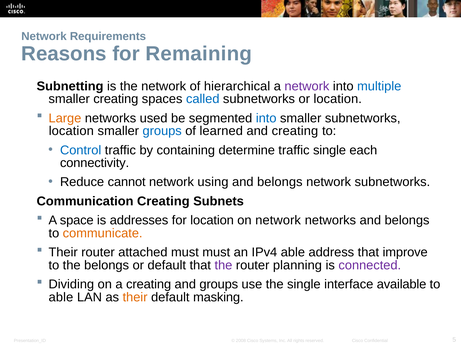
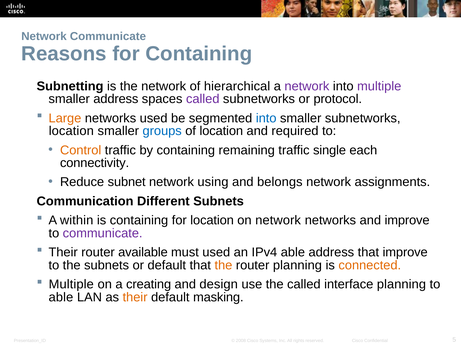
Network Requirements: Requirements -> Communicate
for Remaining: Remaining -> Containing
multiple at (379, 86) colour: blue -> purple
smaller creating: creating -> address
called at (203, 99) colour: blue -> purple
or location: location -> protocol
of learned: learned -> location
and creating: creating -> required
Control colour: blue -> orange
determine: determine -> remaining
cannot: cannot -> subnet
network subnetworks: subnetworks -> assignments
Communication Creating: Creating -> Different
space: space -> within
is addresses: addresses -> containing
networks and belongs: belongs -> improve
communicate at (103, 234) colour: orange -> purple
attached: attached -> available
must must: must -> used
the belongs: belongs -> subnets
the at (223, 266) colour: purple -> orange
connected colour: purple -> orange
Dividing at (71, 285): Dividing -> Multiple
and groups: groups -> design
the single: single -> called
interface available: available -> planning
